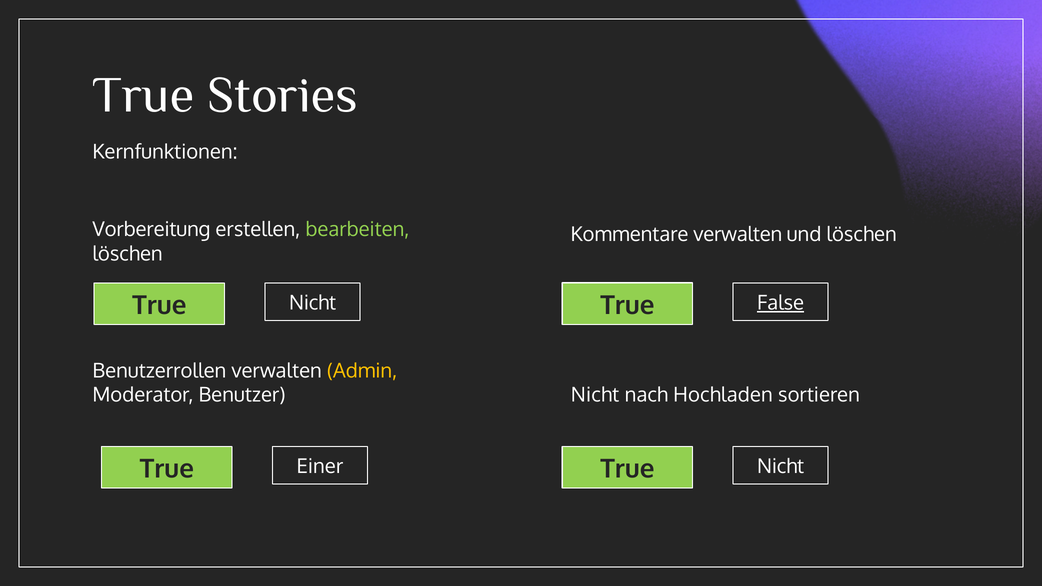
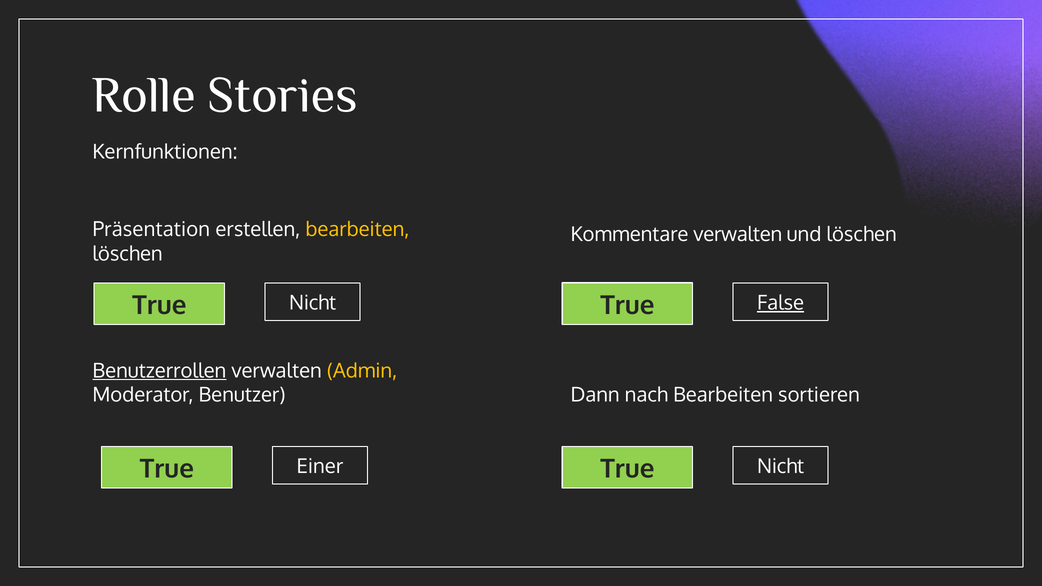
True at (143, 95): True -> Rolle
Vorbereitung: Vorbereitung -> Präsentation
bearbeiten at (357, 230) colour: light green -> yellow
Benutzerrollen underline: none -> present
Benutzer Nicht: Nicht -> Dann
nach Hochladen: Hochladen -> Bearbeiten
